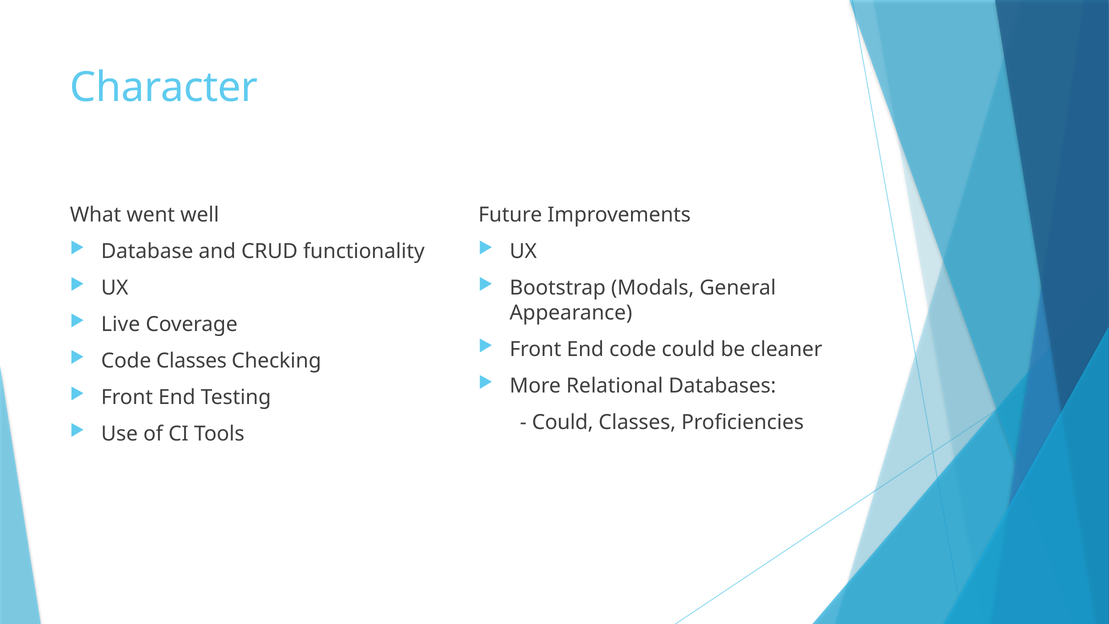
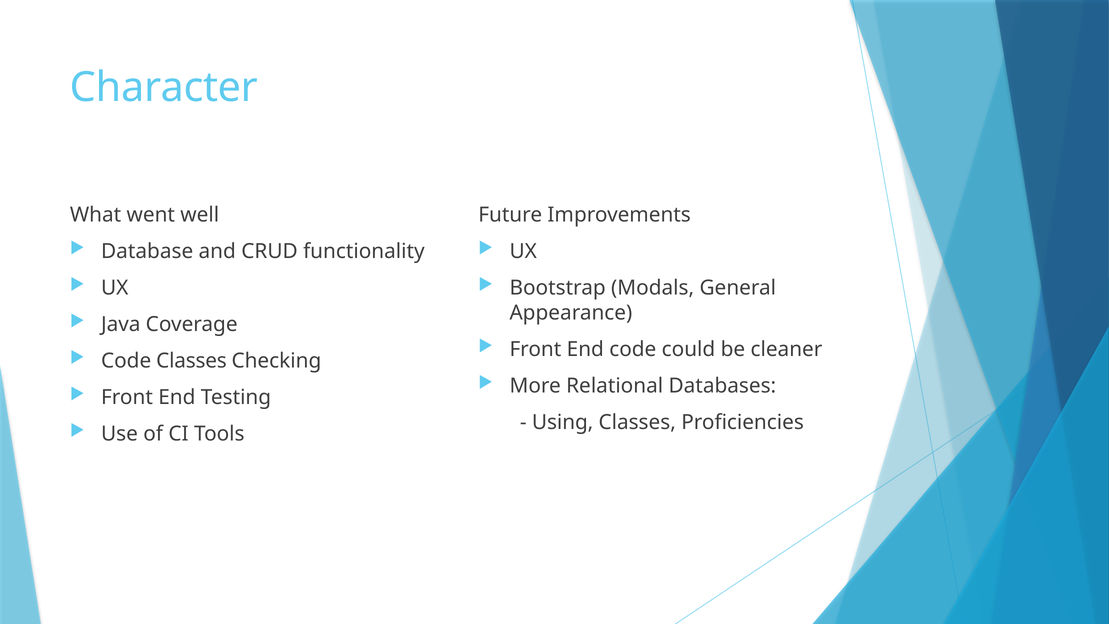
Live: Live -> Java
Could at (563, 422): Could -> Using
